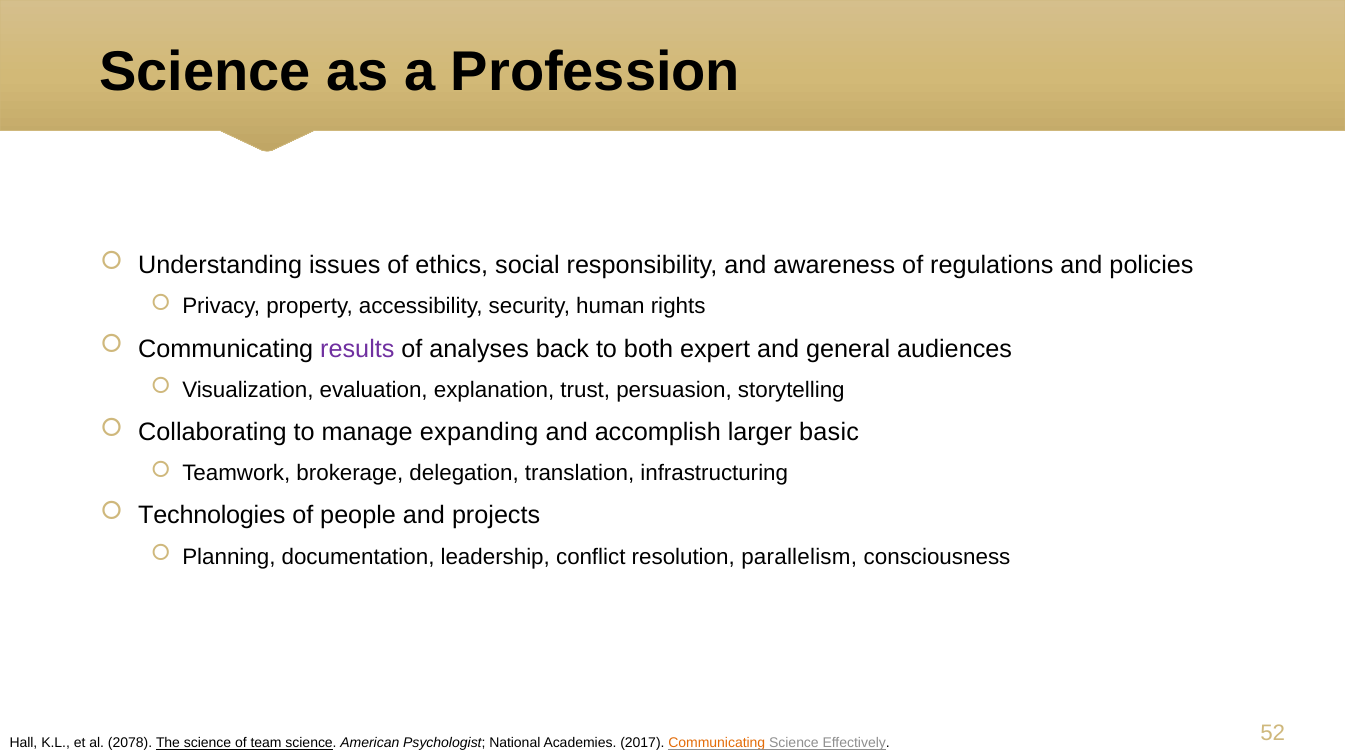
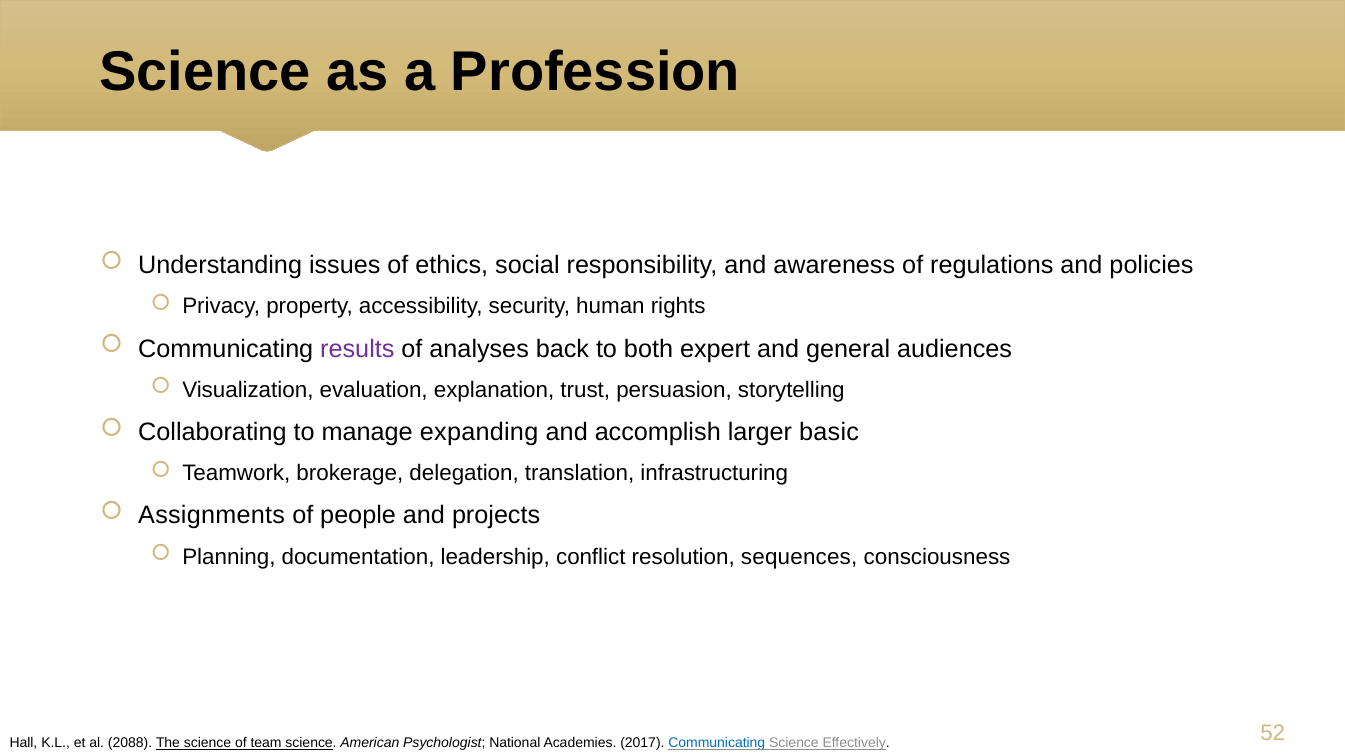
Technologies: Technologies -> Assignments
parallelism: parallelism -> sequences
2078: 2078 -> 2088
Communicating at (717, 744) colour: orange -> blue
